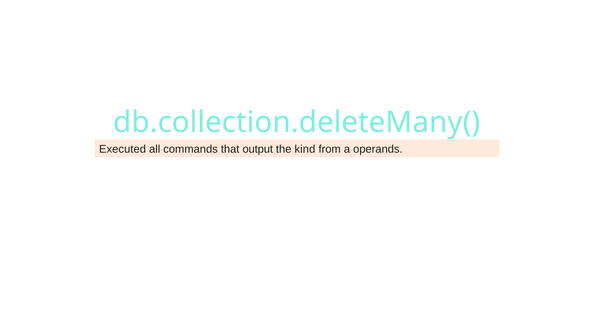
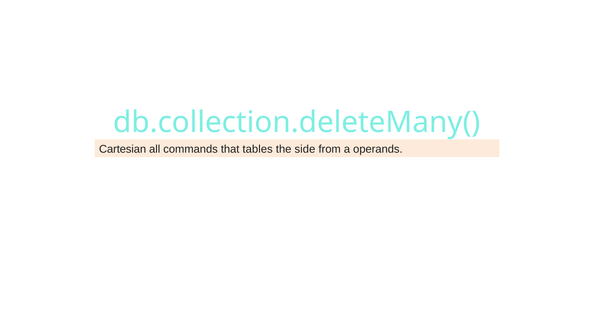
Executed: Executed -> Cartesian
output: output -> tables
kind: kind -> side
